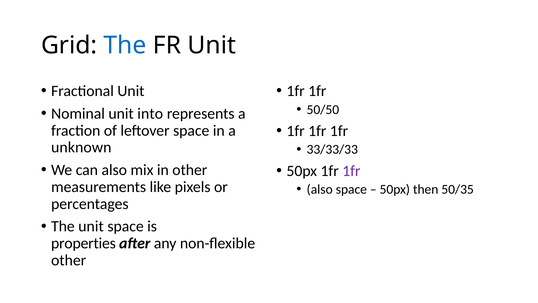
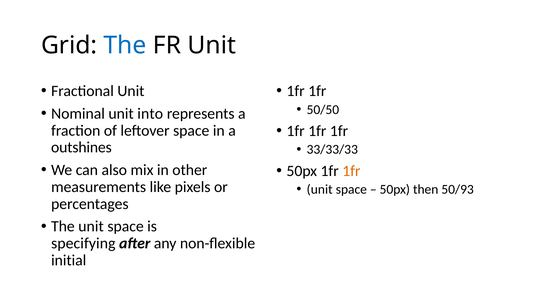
unknown: unknown -> outshines
1fr at (351, 171) colour: purple -> orange
also at (320, 189): also -> unit
50/35: 50/35 -> 50/93
properties: properties -> specifying
other at (69, 260): other -> initial
